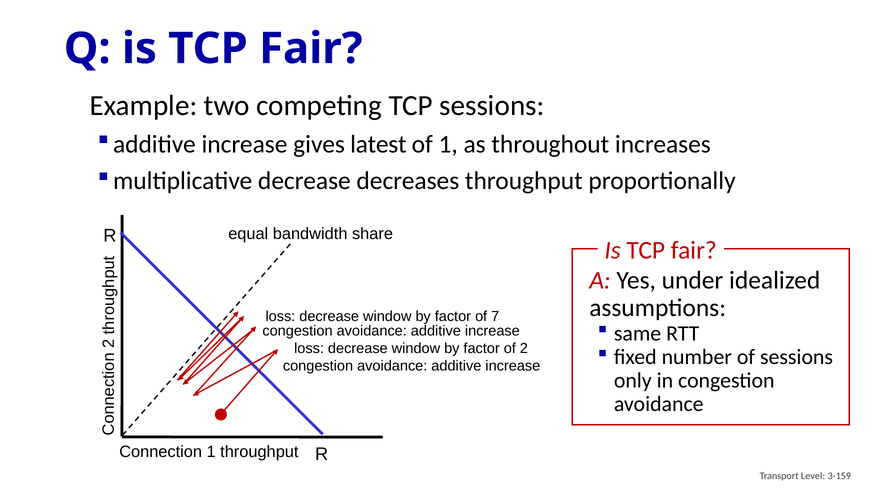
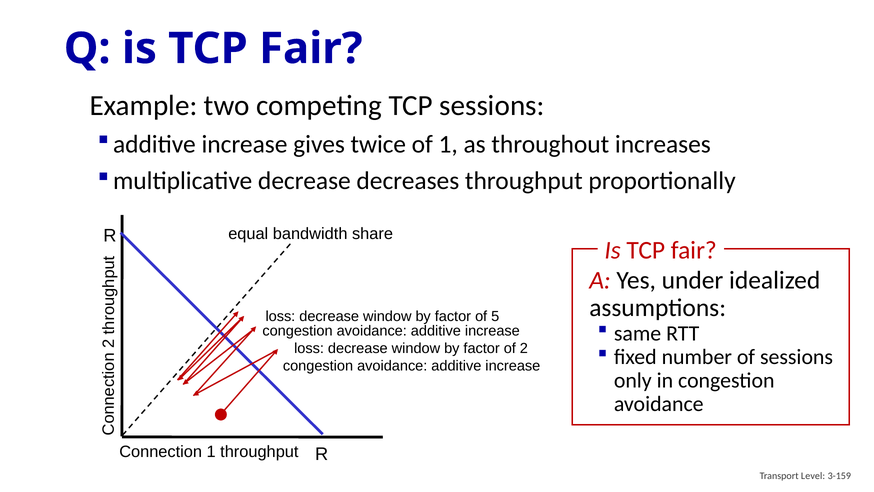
latest: latest -> twice
7: 7 -> 5
